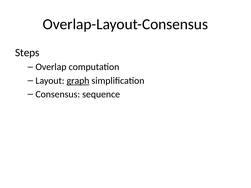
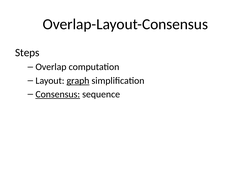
Consensus underline: none -> present
